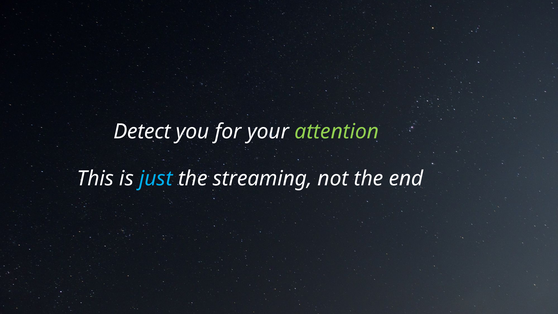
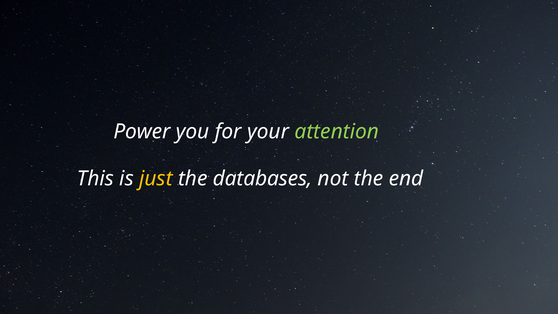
Detect: Detect -> Power
just colour: light blue -> yellow
streaming: streaming -> databases
